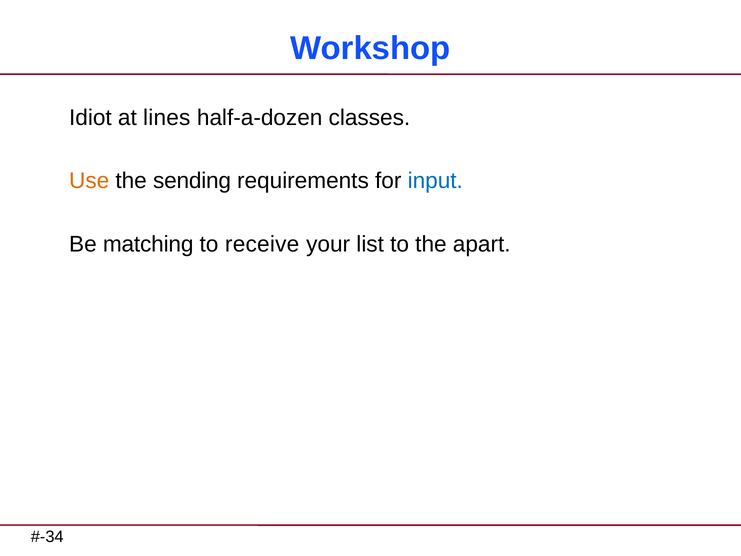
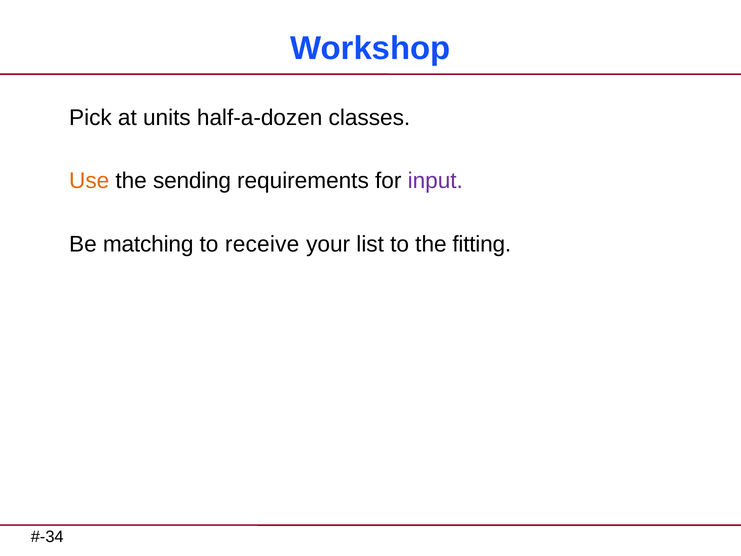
Idiot: Idiot -> Pick
lines: lines -> units
input colour: blue -> purple
apart: apart -> fitting
